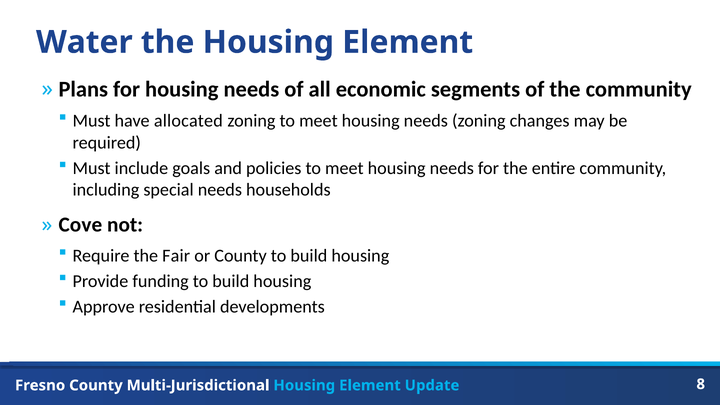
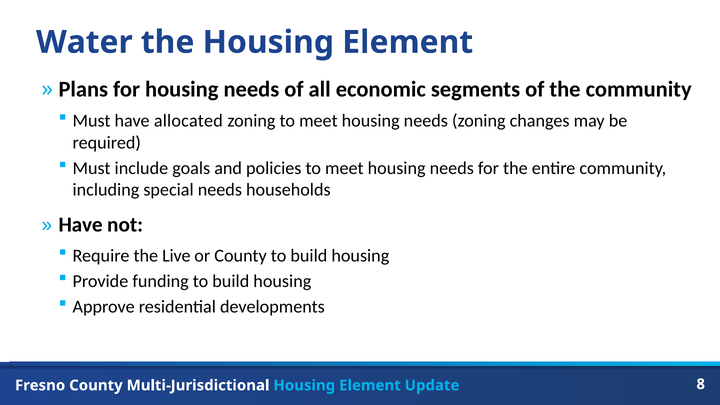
Cove at (80, 225): Cove -> Have
Fair: Fair -> Live
